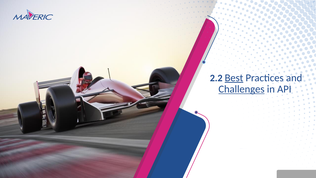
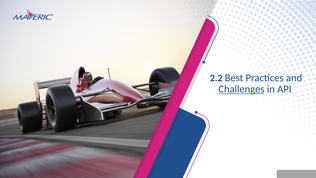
Best underline: present -> none
